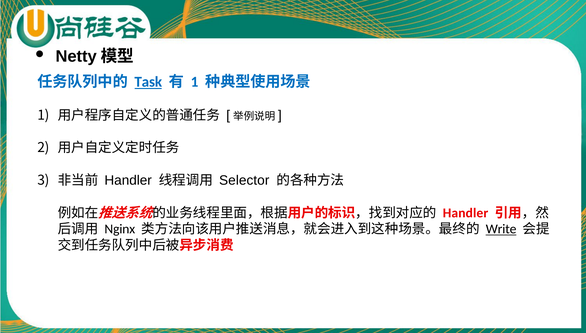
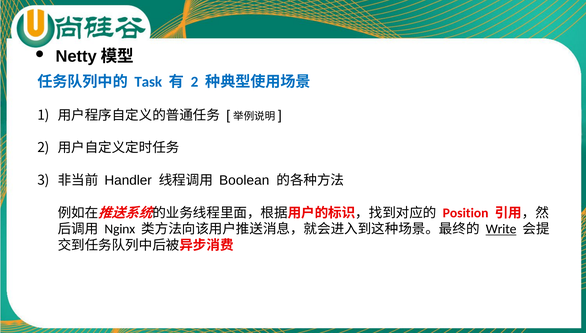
Task underline: present -> none
1 at (195, 82): 1 -> 2
Selector: Selector -> Boolean
Handler at (466, 213): Handler -> Position
